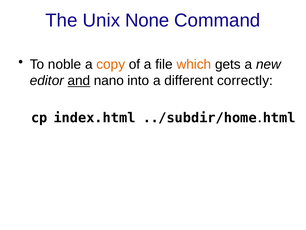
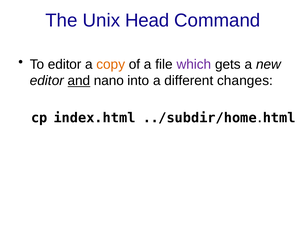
None: None -> Head
To noble: noble -> editor
which colour: orange -> purple
correctly: correctly -> changes
